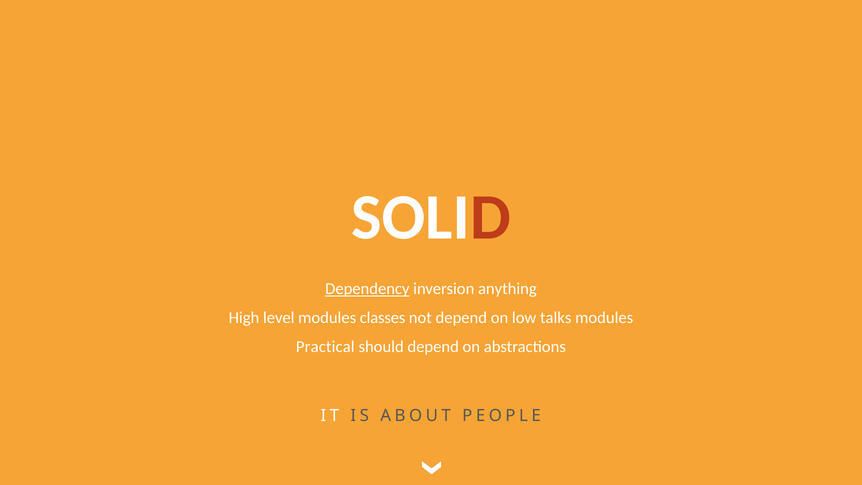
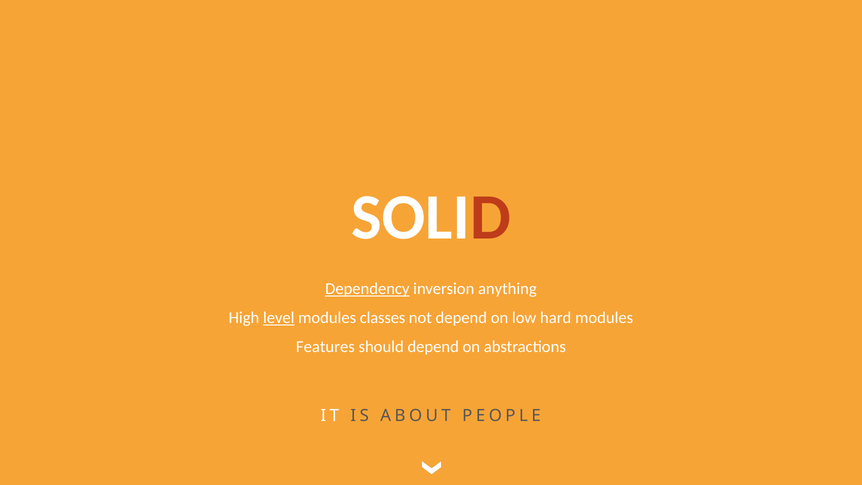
level underline: none -> present
talks: talks -> hard
Practical: Practical -> Features
